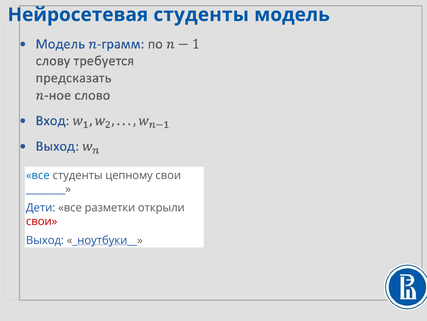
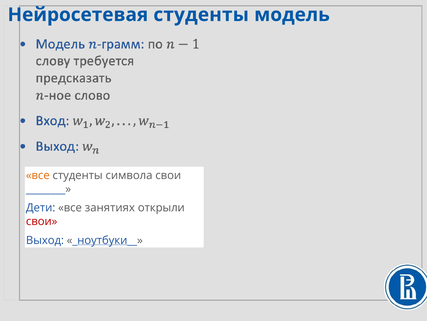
все at (38, 175) colour: blue -> orange
цепному: цепному -> символа
разметки: разметки -> занятиях
